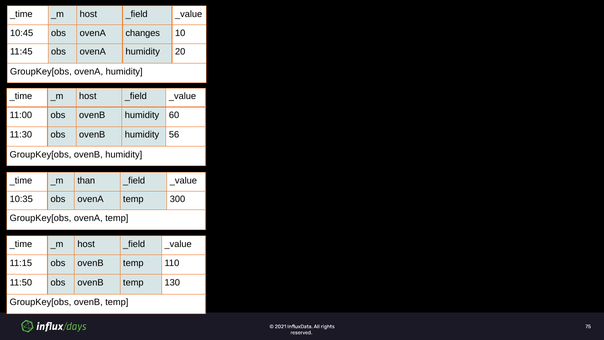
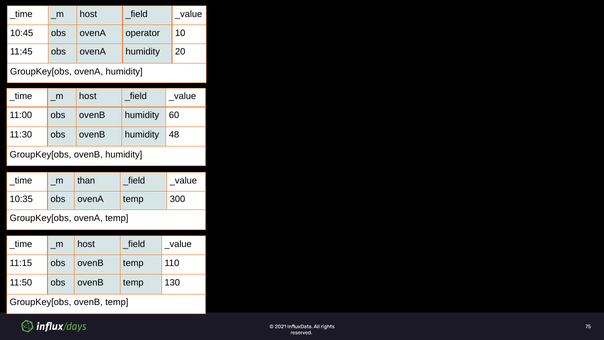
changes: changes -> operator
56: 56 -> 48
